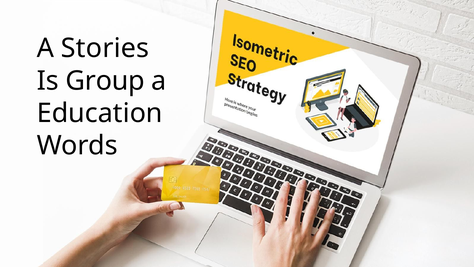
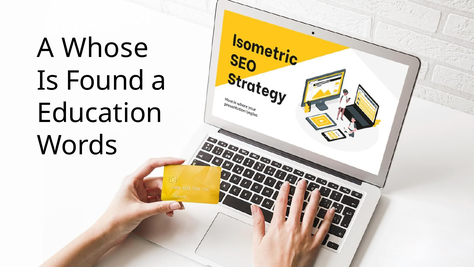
Stories: Stories -> Whose
Group: Group -> Found
